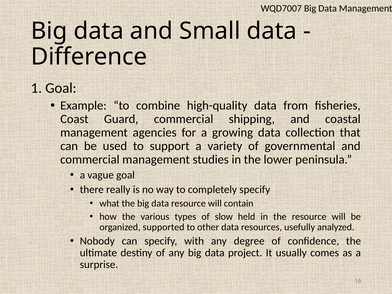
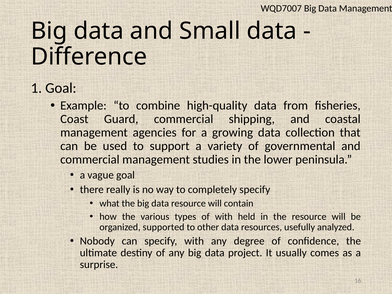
of slow: slow -> with
